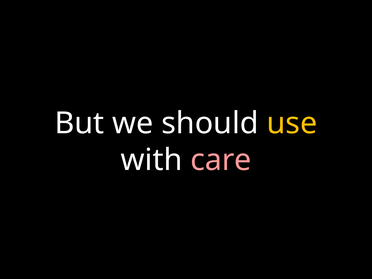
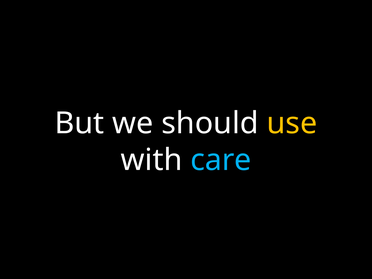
care colour: pink -> light blue
